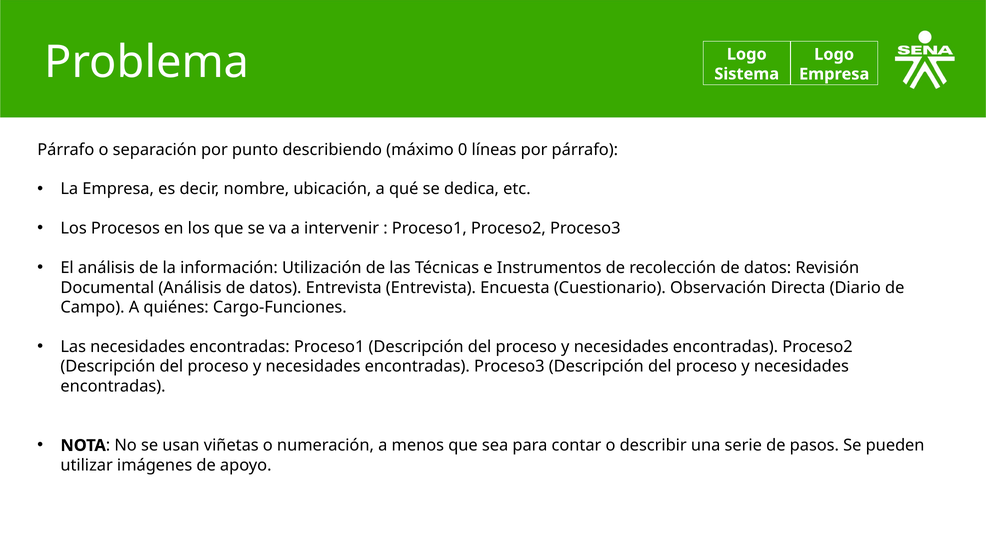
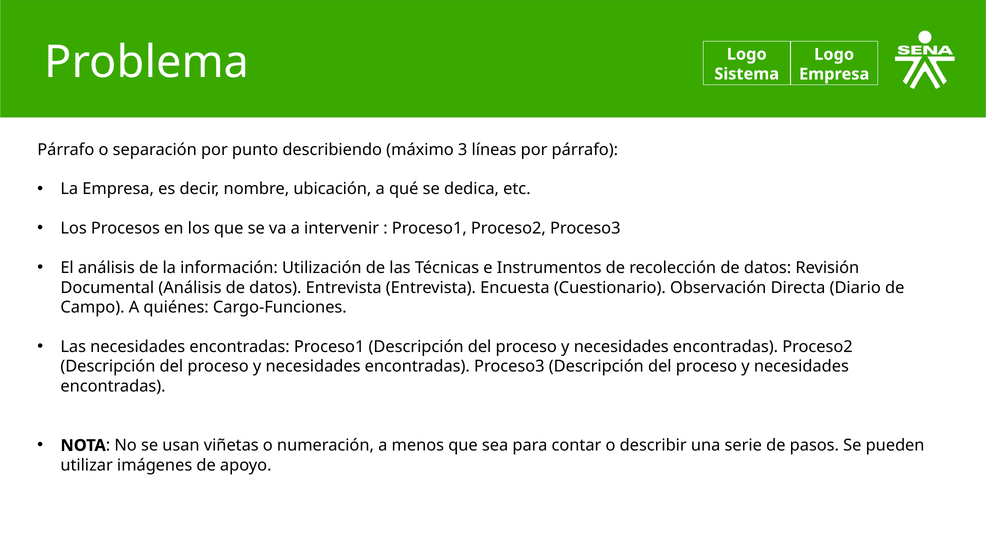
0: 0 -> 3
